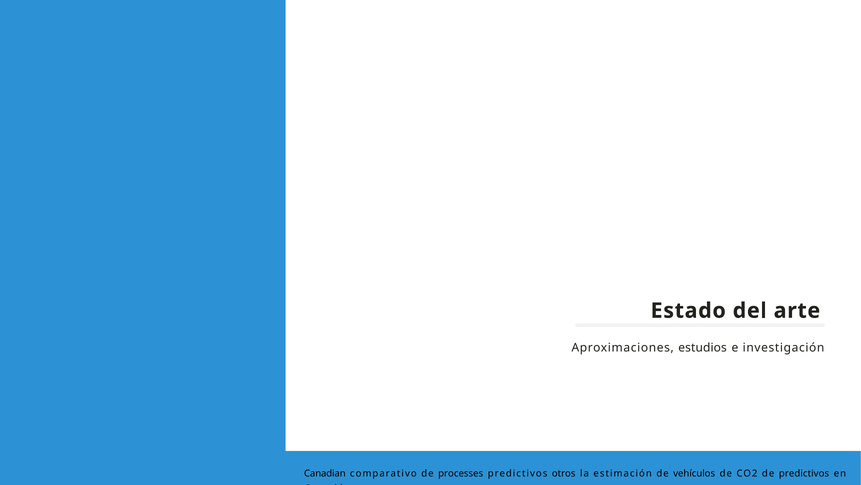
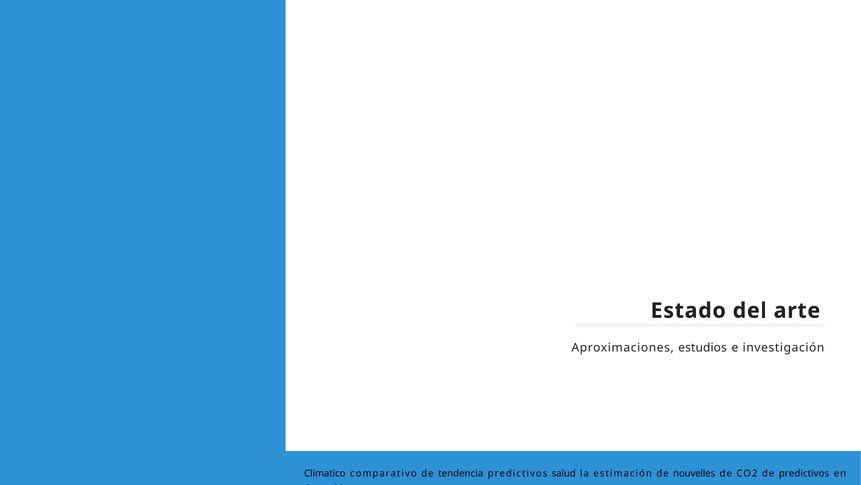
Canadian: Canadian -> Climatico
processes: processes -> tendencia
otros: otros -> salud
vehículos: vehículos -> nouvelles
